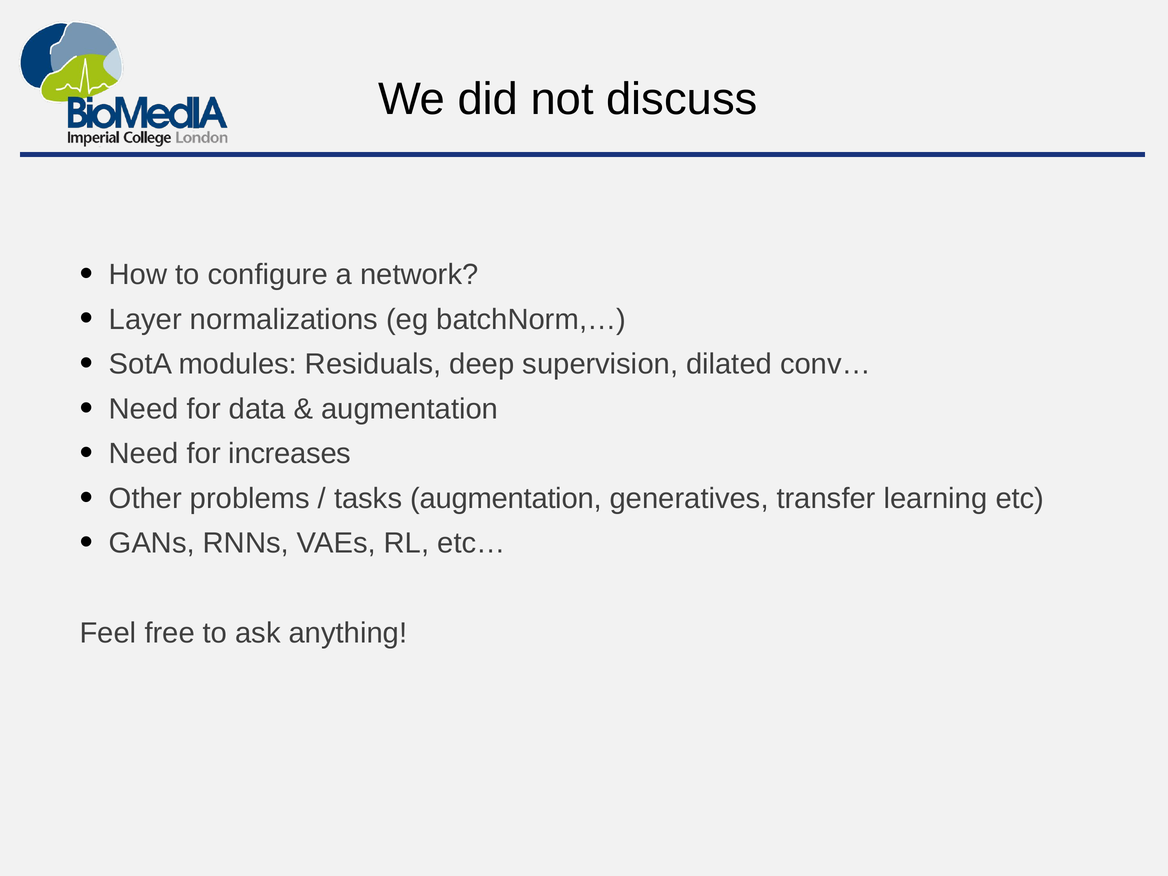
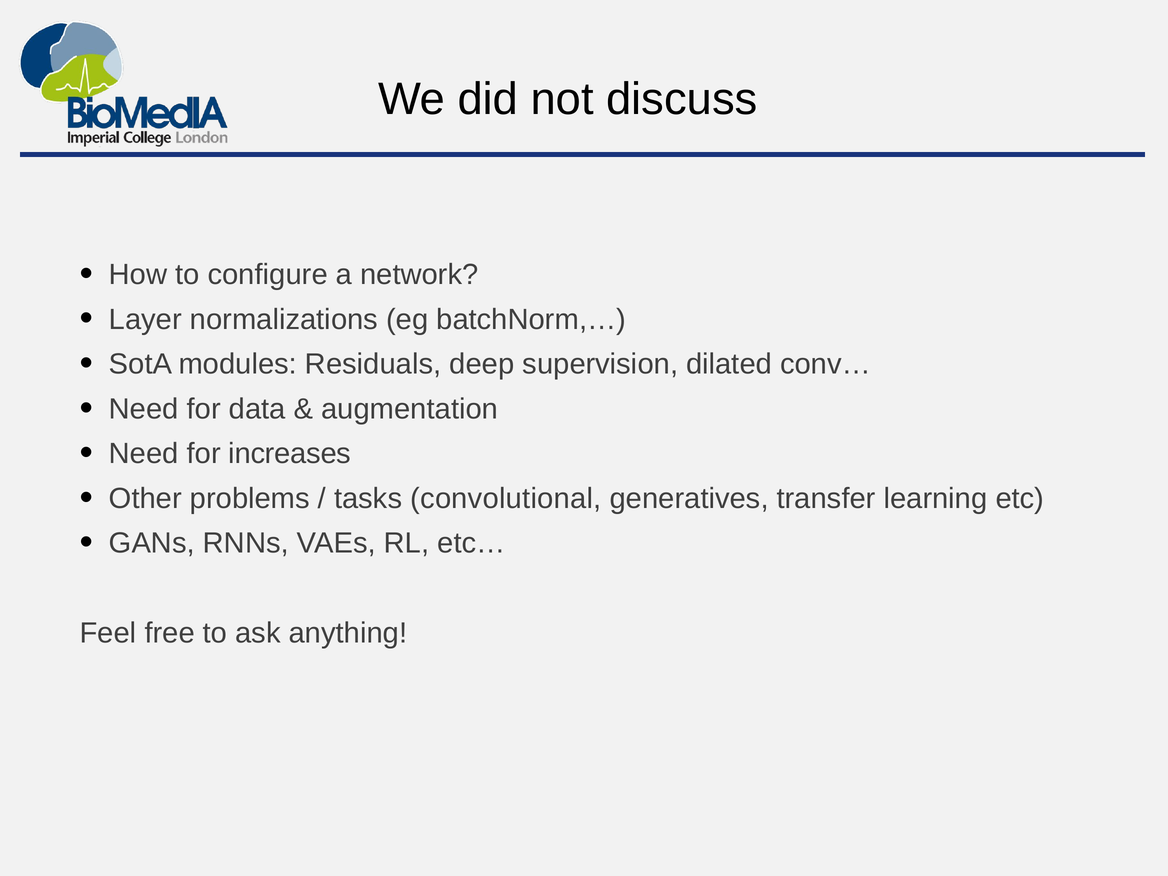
tasks augmentation: augmentation -> convolutional
